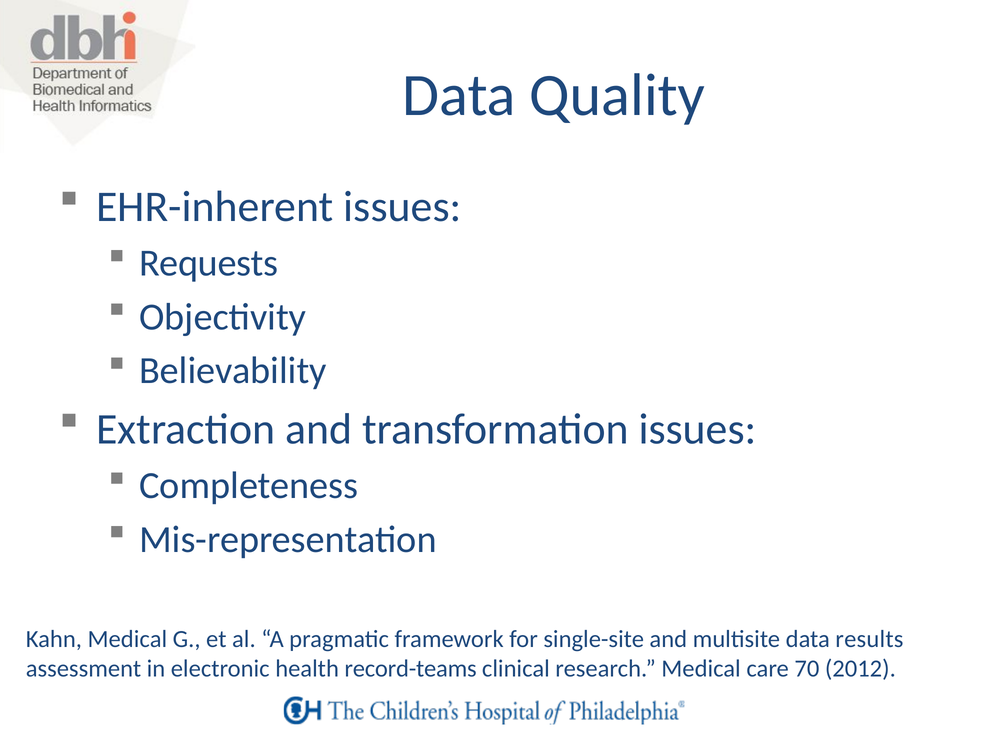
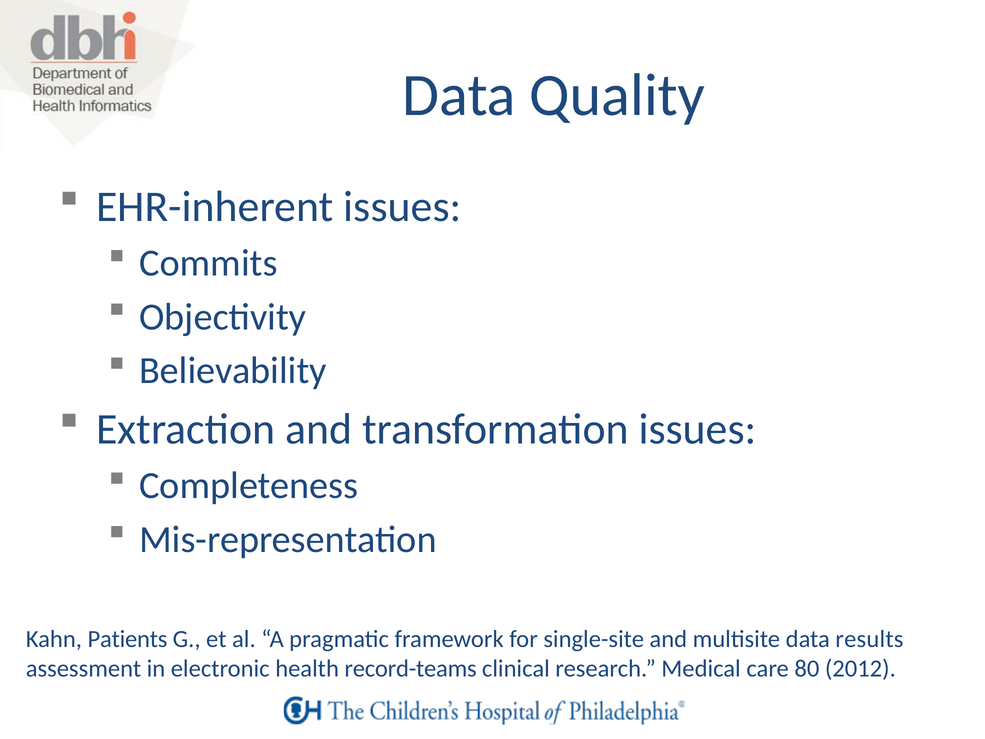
Requests: Requests -> Commits
Kahn Medical: Medical -> Patients
70: 70 -> 80
